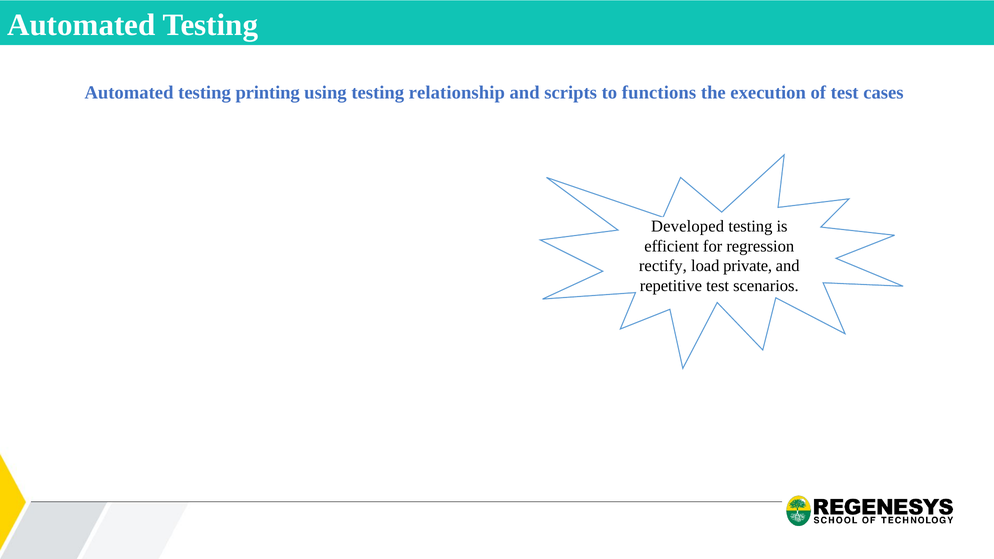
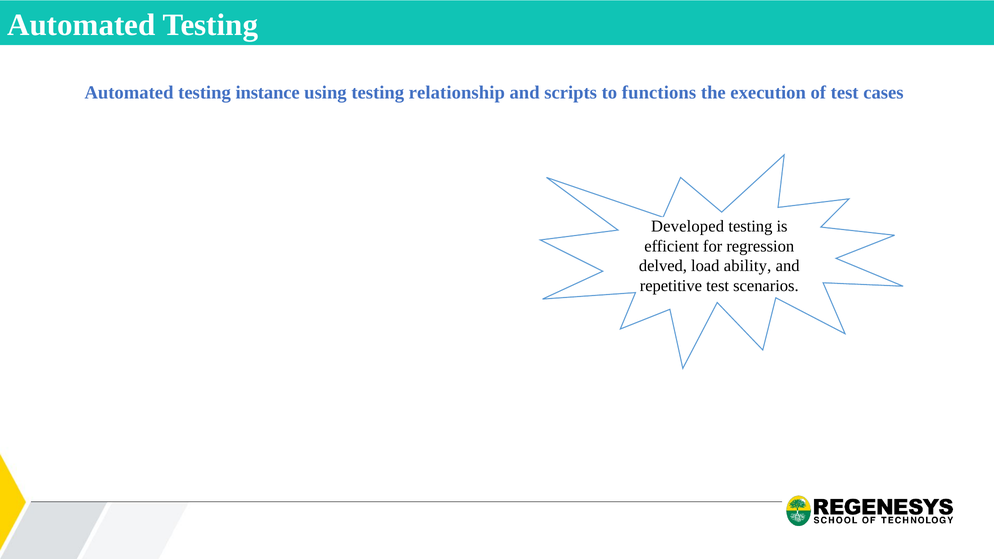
printing: printing -> instance
rectify: rectify -> delved
private: private -> ability
